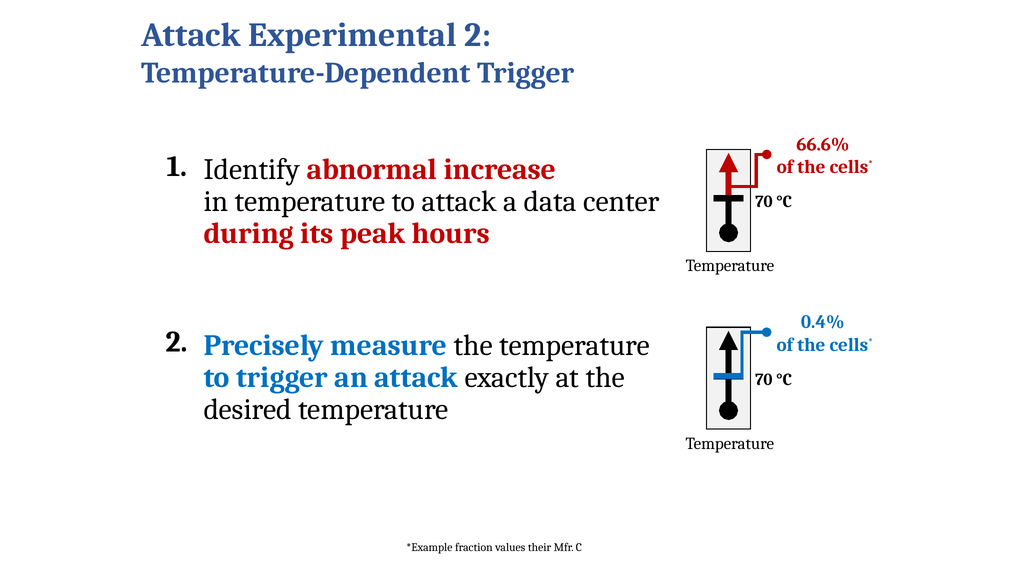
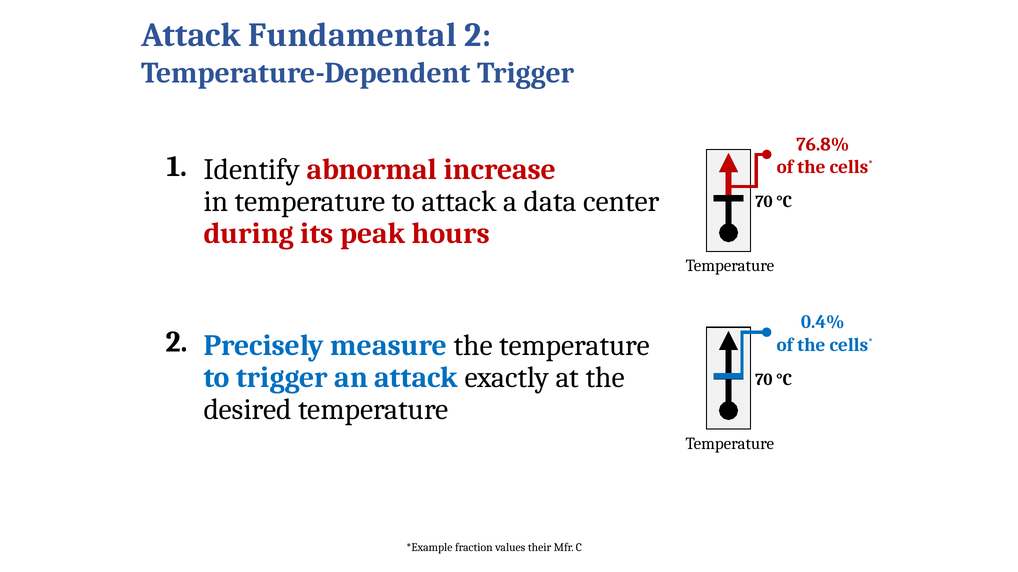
Experimental: Experimental -> Fundamental
66.6%: 66.6% -> 76.8%
